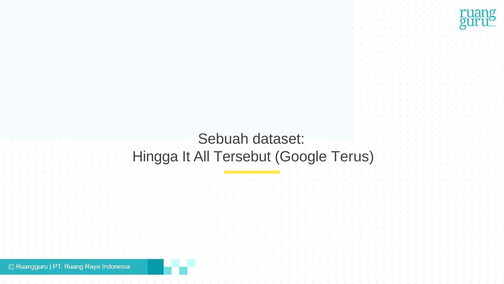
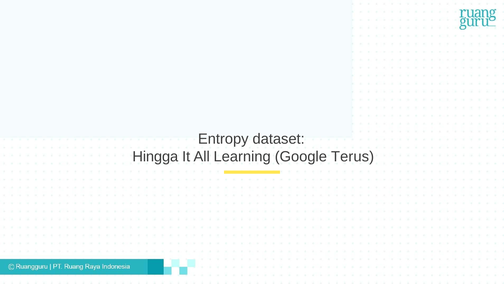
Sebuah: Sebuah -> Entropy
Tersebut: Tersebut -> Learning
